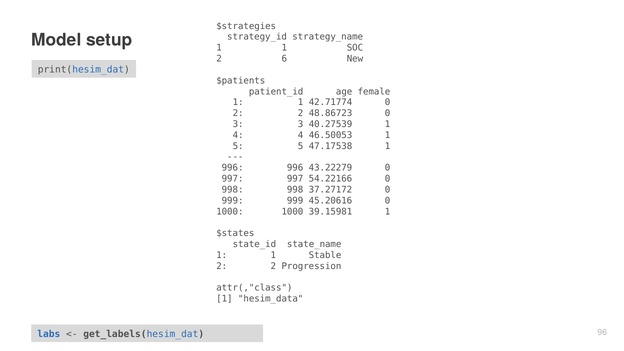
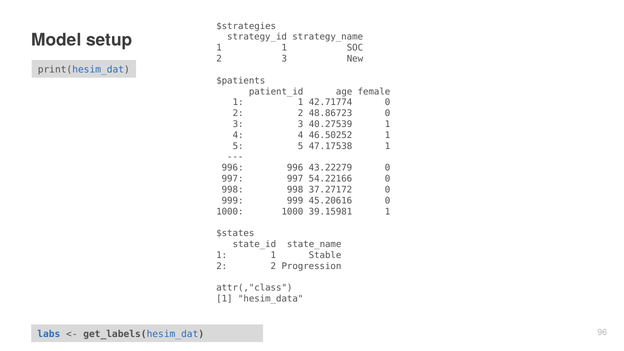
2 6: 6 -> 3
46.50053: 46.50053 -> 46.50252
